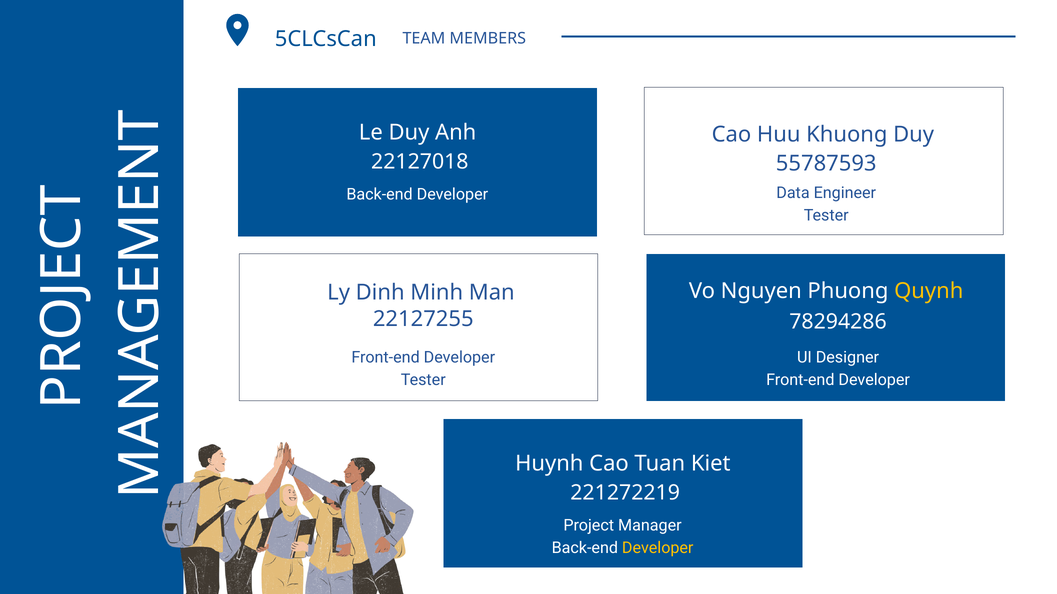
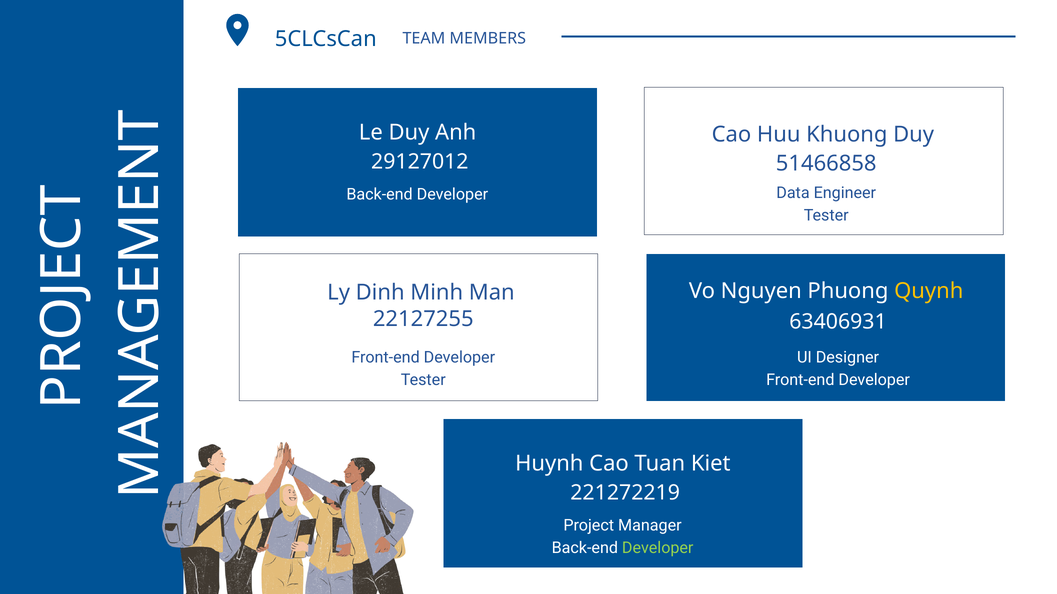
22127018: 22127018 -> 29127012
55787593: 55787593 -> 51466858
78294286: 78294286 -> 63406931
Developer at (658, 548) colour: yellow -> light green
